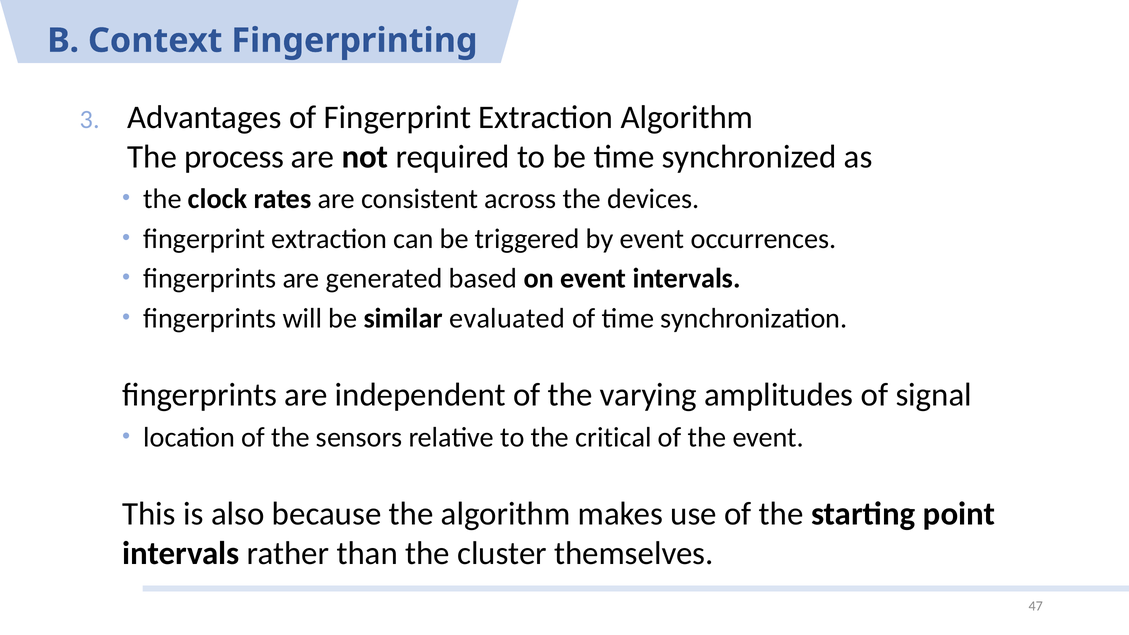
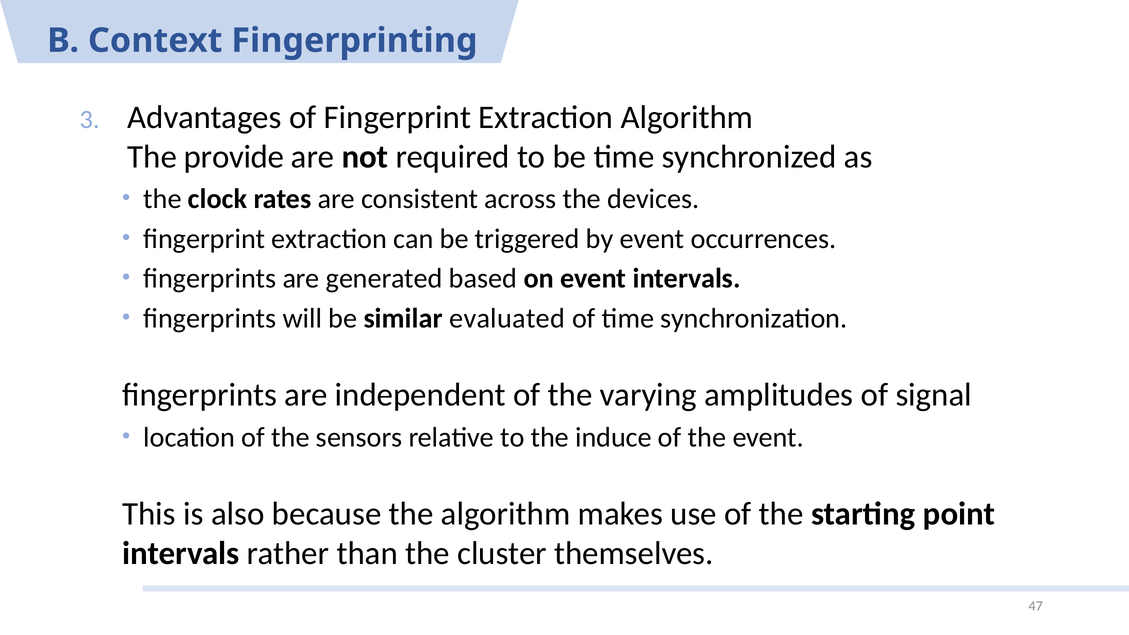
process: process -> provide
critical: critical -> induce
